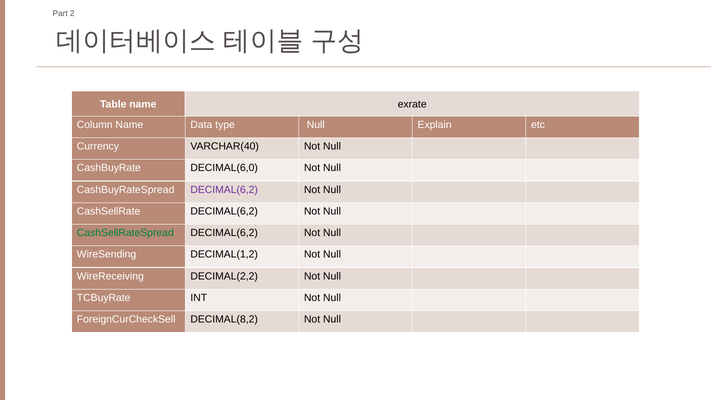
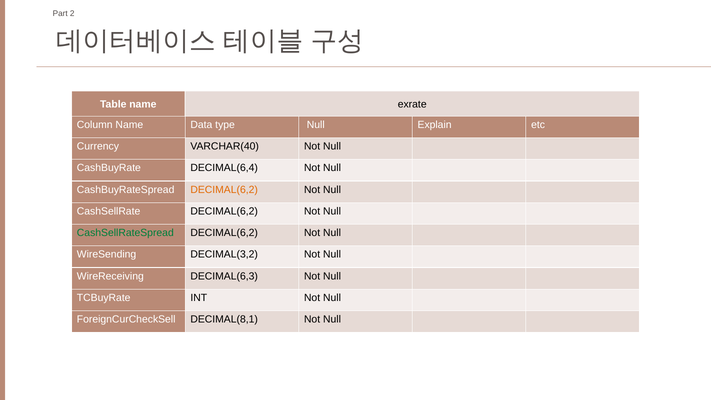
DECIMAL(6,0: DECIMAL(6,0 -> DECIMAL(6,4
DECIMAL(6,2 at (224, 190) colour: purple -> orange
DECIMAL(1,2: DECIMAL(1,2 -> DECIMAL(3,2
DECIMAL(2,2: DECIMAL(2,2 -> DECIMAL(6,3
DECIMAL(8,2: DECIMAL(8,2 -> DECIMAL(8,1
